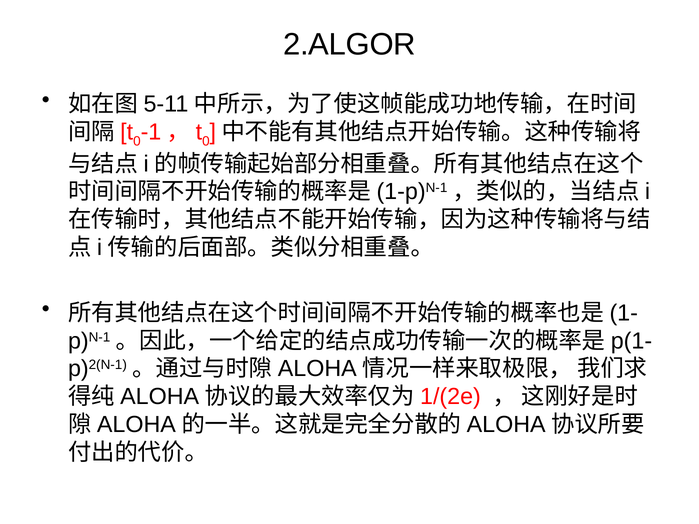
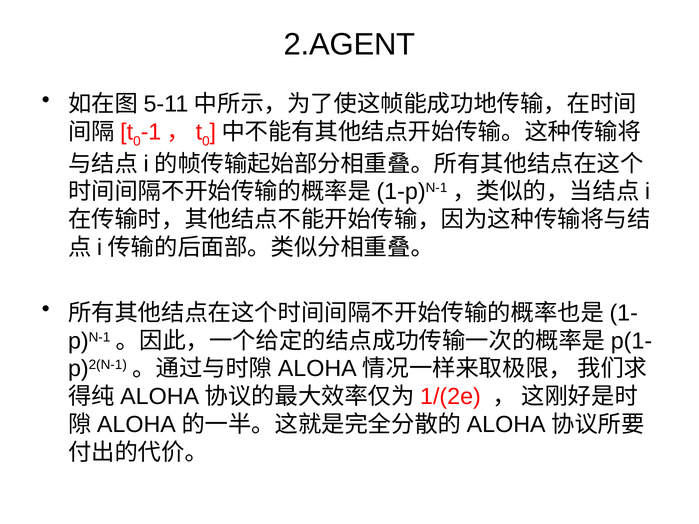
2.ALGOR: 2.ALGOR -> 2.AGENT
